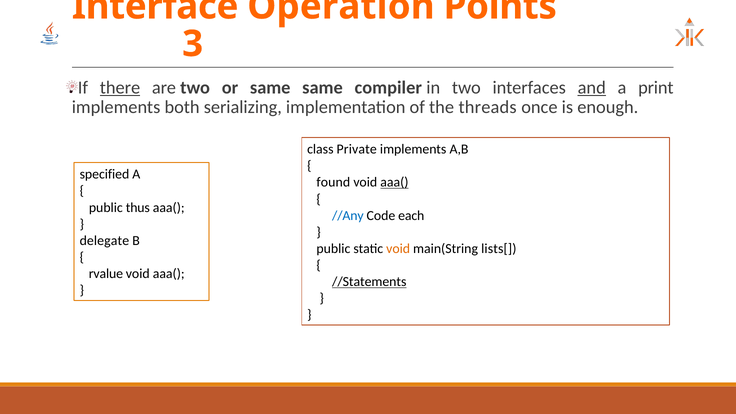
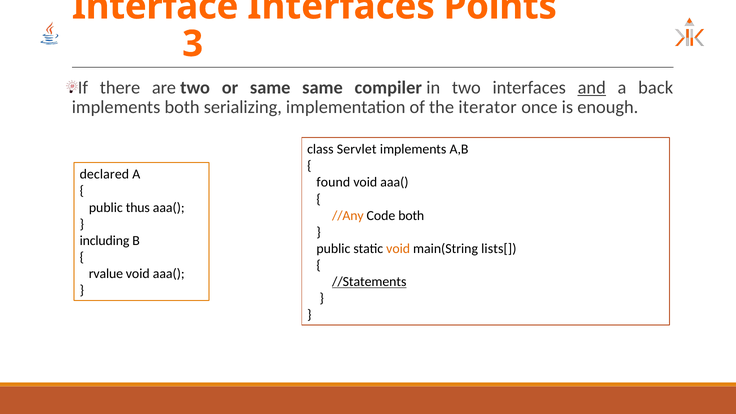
Interface Operation: Operation -> Interfaces
there underline: present -> none
print: print -> back
threads: threads -> iterator
Private: Private -> Servlet
specified: specified -> declared
aaa( at (394, 182) underline: present -> none
//Any colour: blue -> orange
Code each: each -> both
delegate: delegate -> including
